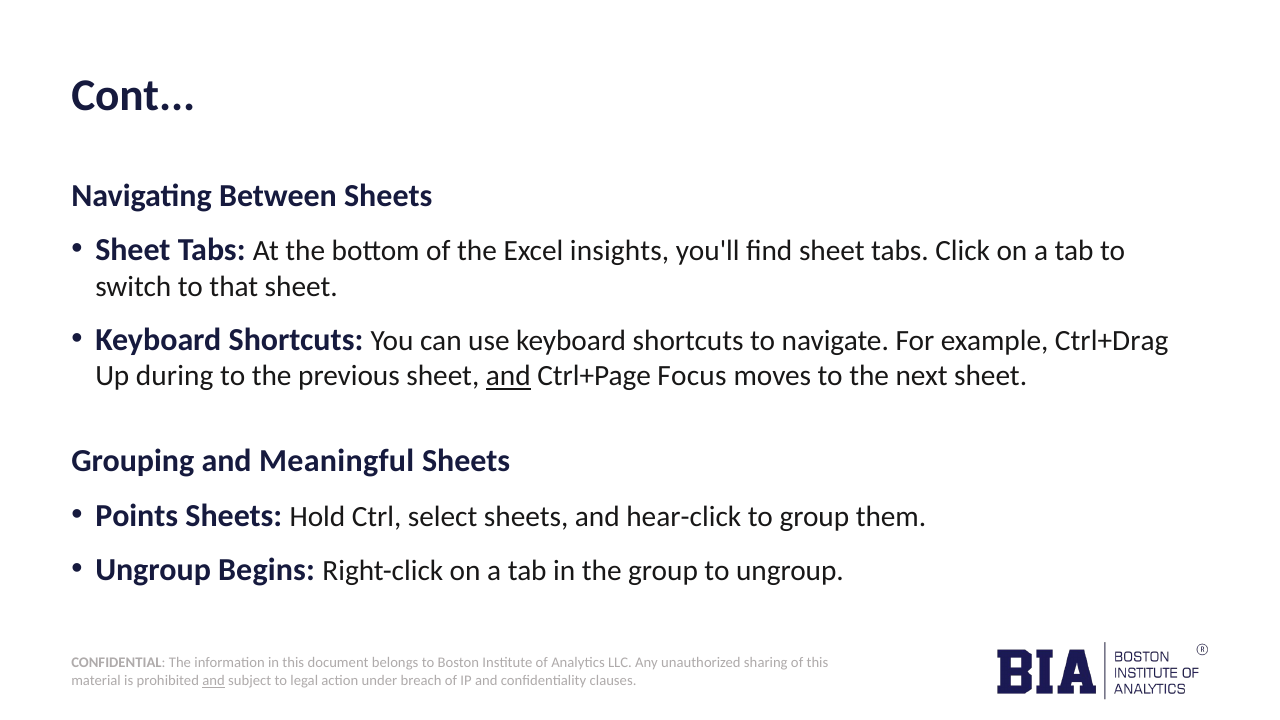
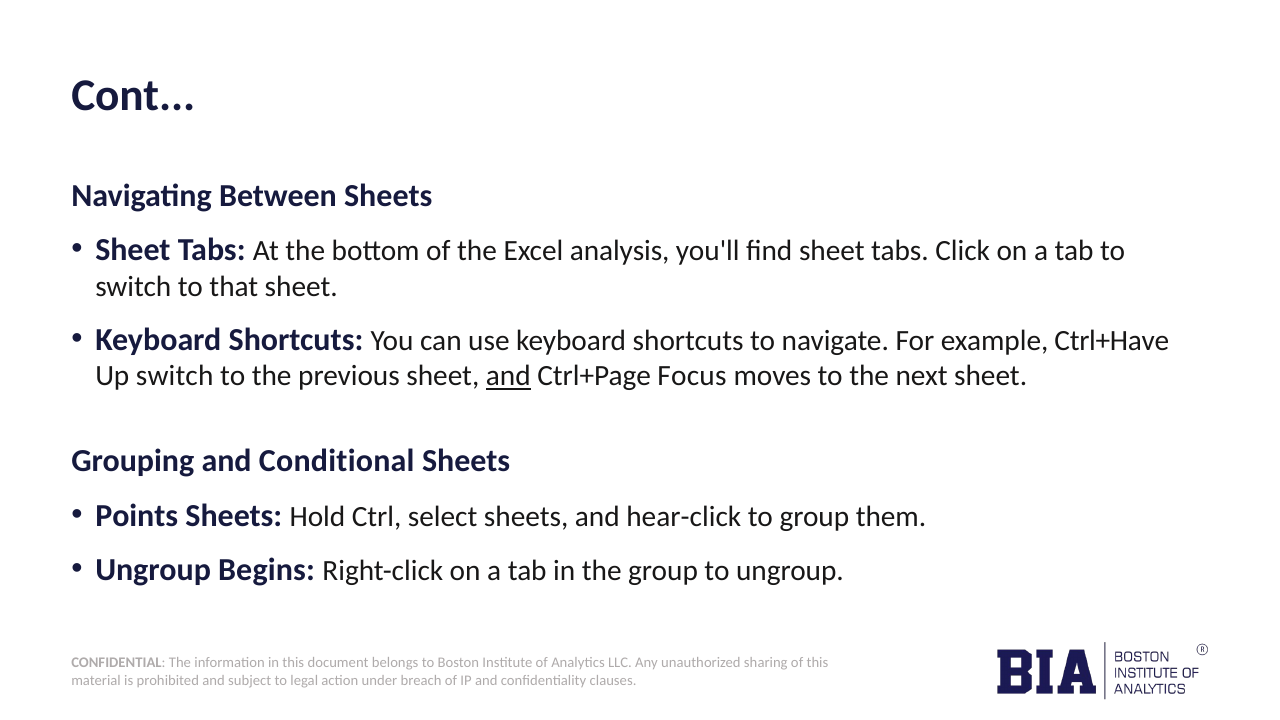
insights: insights -> analysis
Ctrl+Drag: Ctrl+Drag -> Ctrl+Have
Up during: during -> switch
Meaningful: Meaningful -> Conditional
and at (213, 681) underline: present -> none
